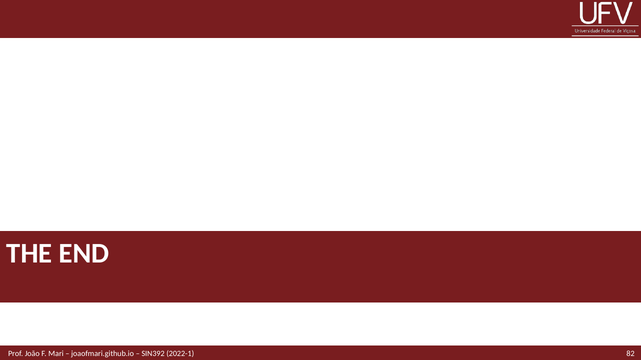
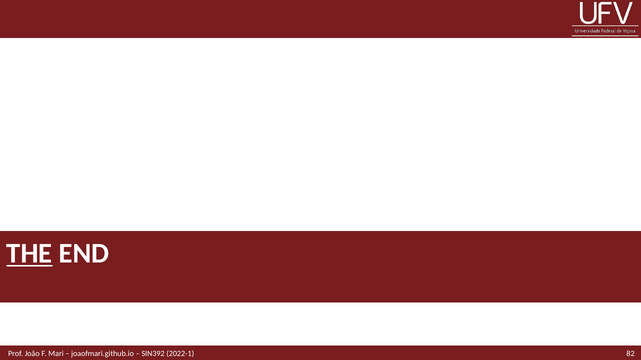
THE underline: none -> present
